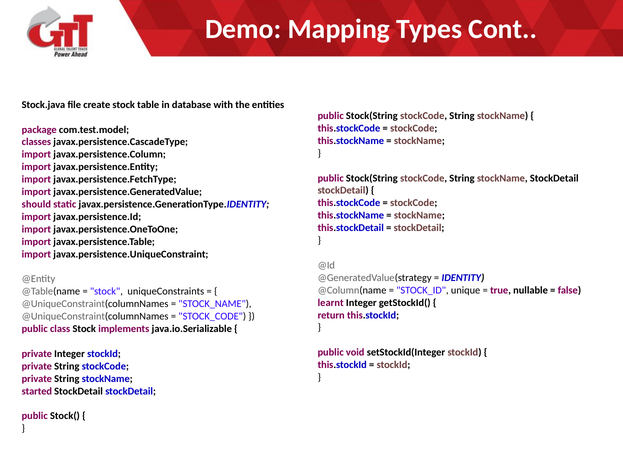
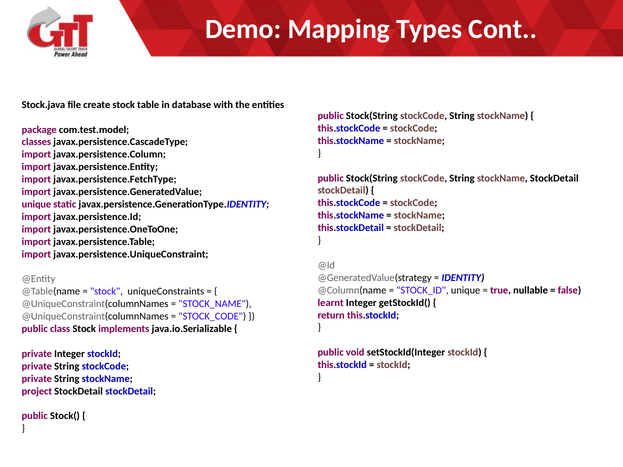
should at (36, 204): should -> unique
started: started -> project
